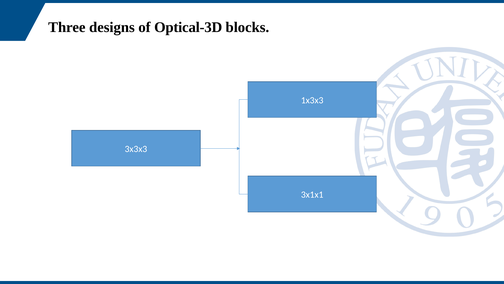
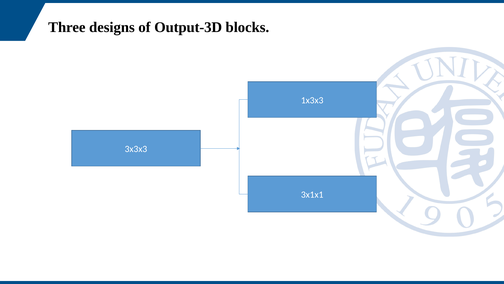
Optical-3D: Optical-3D -> Output-3D
